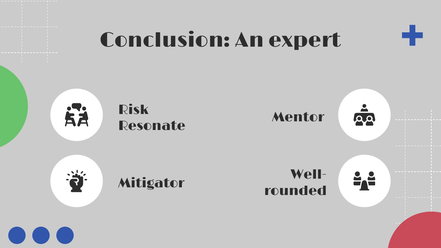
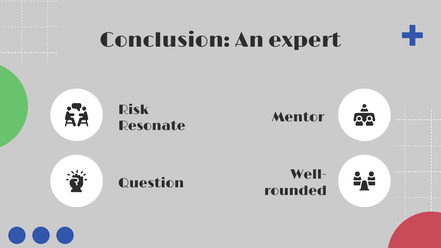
Mitigator: Mitigator -> Question
